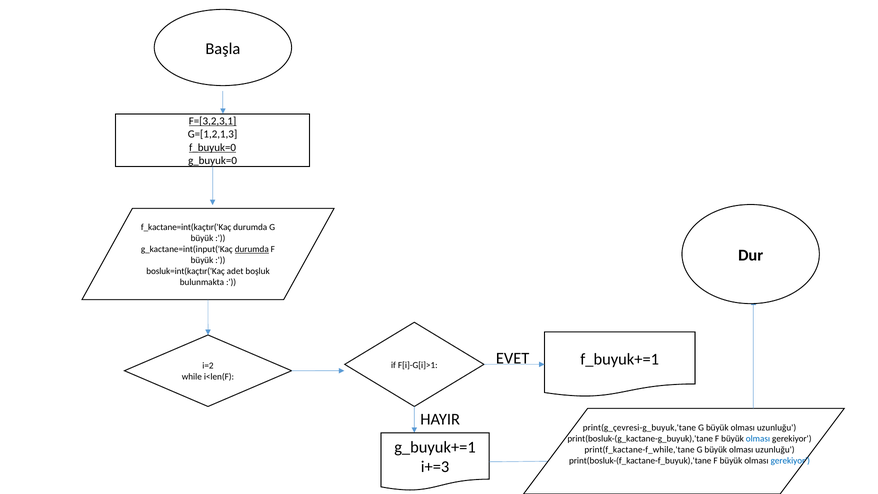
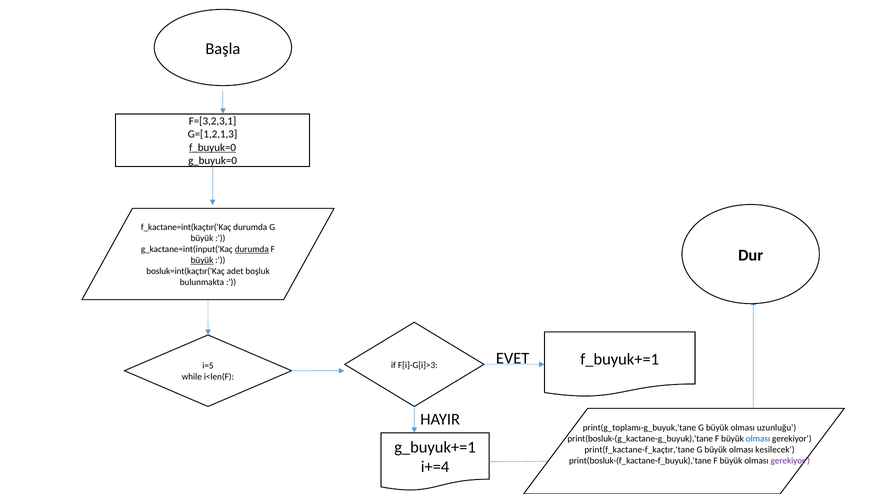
F=[3,2,3,1 underline: present -> none
büyük at (202, 260) underline: none -> present
F[i]-G[i]>1: F[i]-G[i]>1 -> F[i]-G[i]>3
i=2: i=2 -> i=5
print(g_çevresi-g_buyuk,'tane: print(g_çevresi-g_buyuk,'tane -> print(g_toplamı-g_buyuk,'tane
print(f_kactane-f_while,'tane: print(f_kactane-f_while,'tane -> print(f_kactane-f_kaçtır,'tane
uzunluğu at (775, 450): uzunluğu -> kesilecek
gerekiyor at (790, 461) colour: blue -> purple
i+=3: i+=3 -> i+=4
